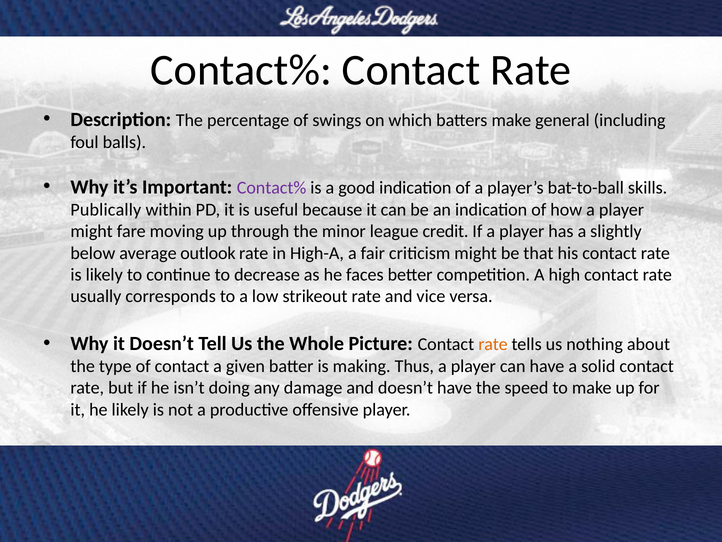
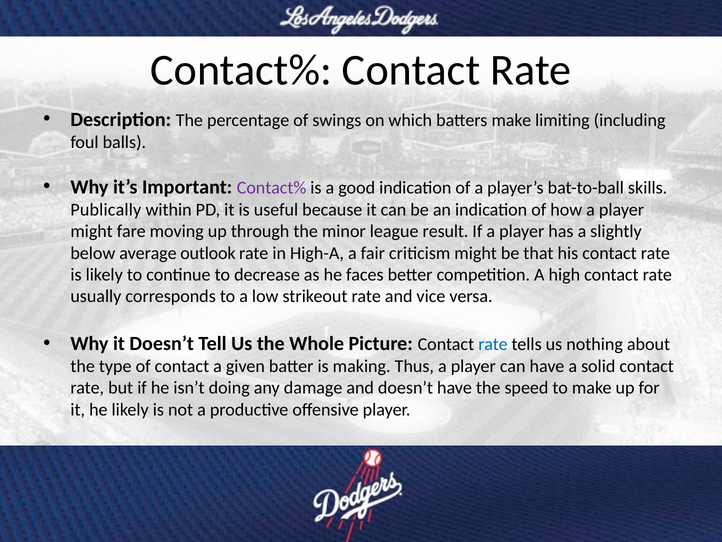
general: general -> limiting
credit: credit -> result
rate at (493, 344) colour: orange -> blue
